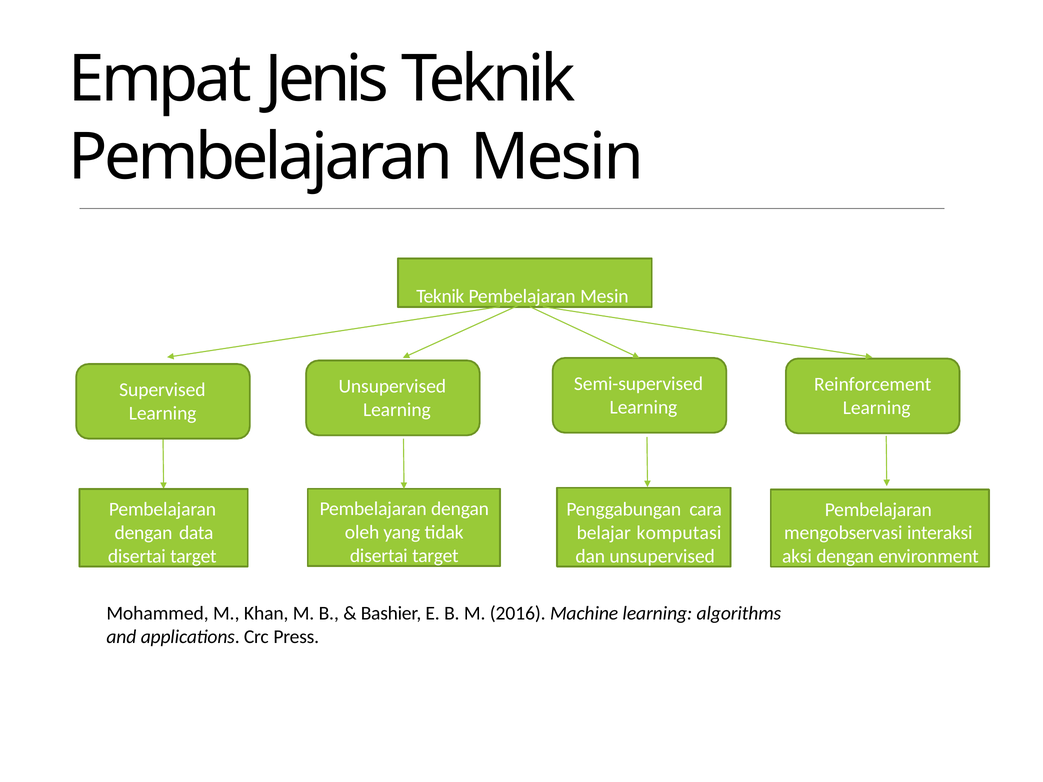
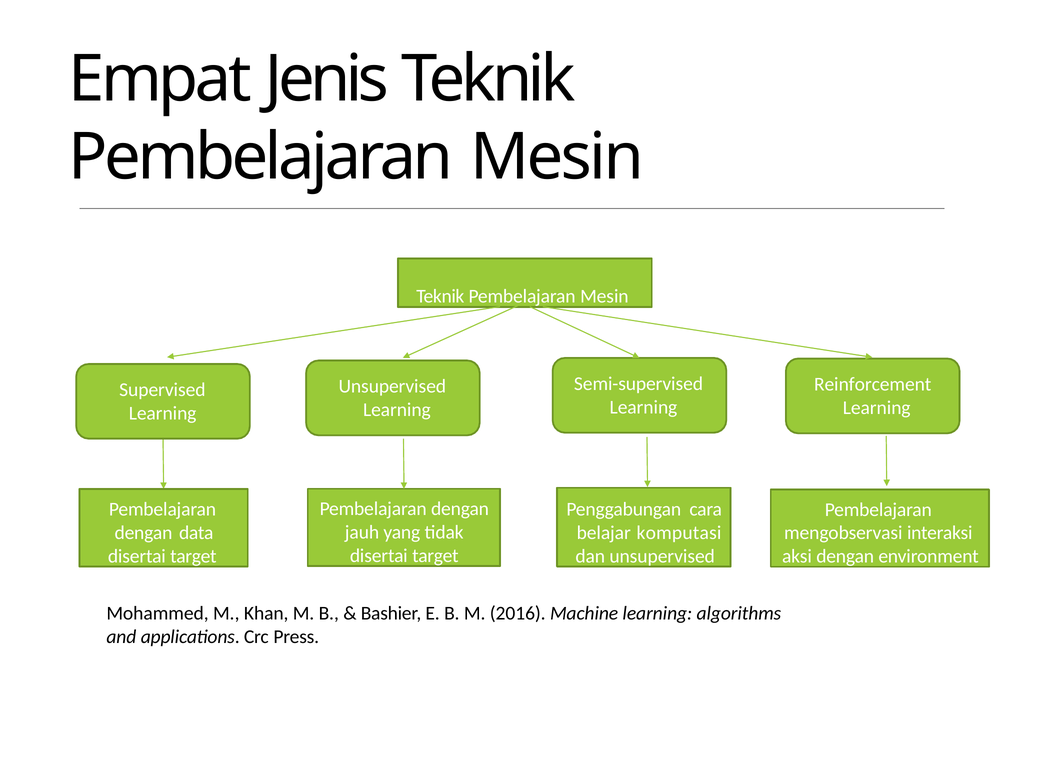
oleh: oleh -> jauh
